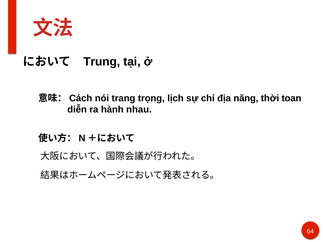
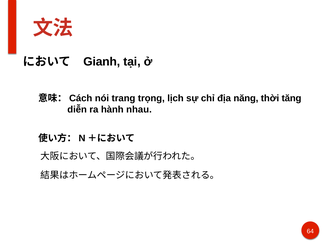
Trung: Trung -> Gianh
toan: toan -> tăng
